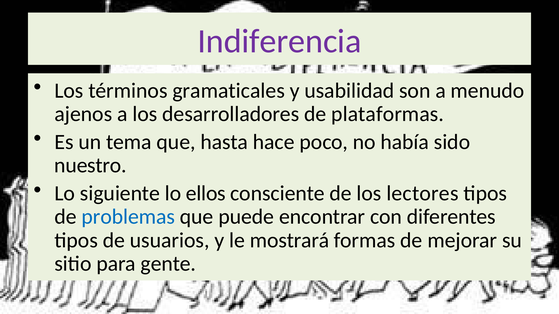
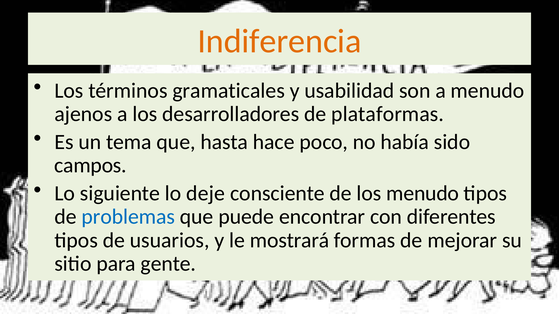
Indiferencia colour: purple -> orange
nuestro: nuestro -> campos
ellos: ellos -> deje
los lectores: lectores -> menudo
